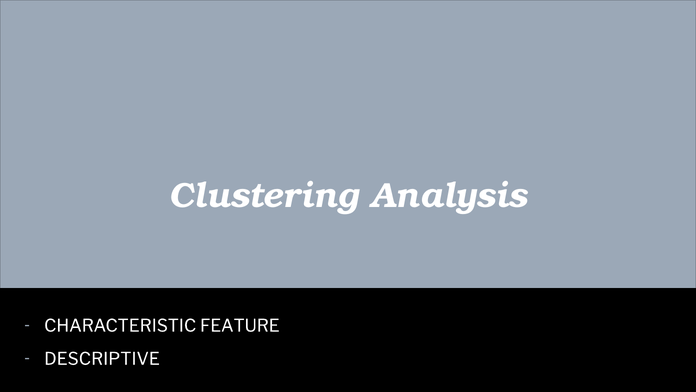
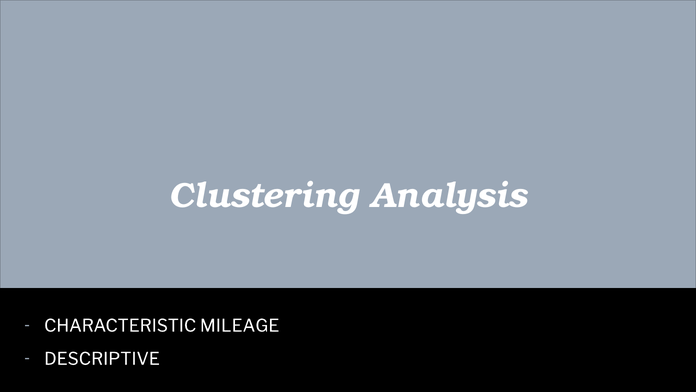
FEATURE: FEATURE -> MILEAGE
